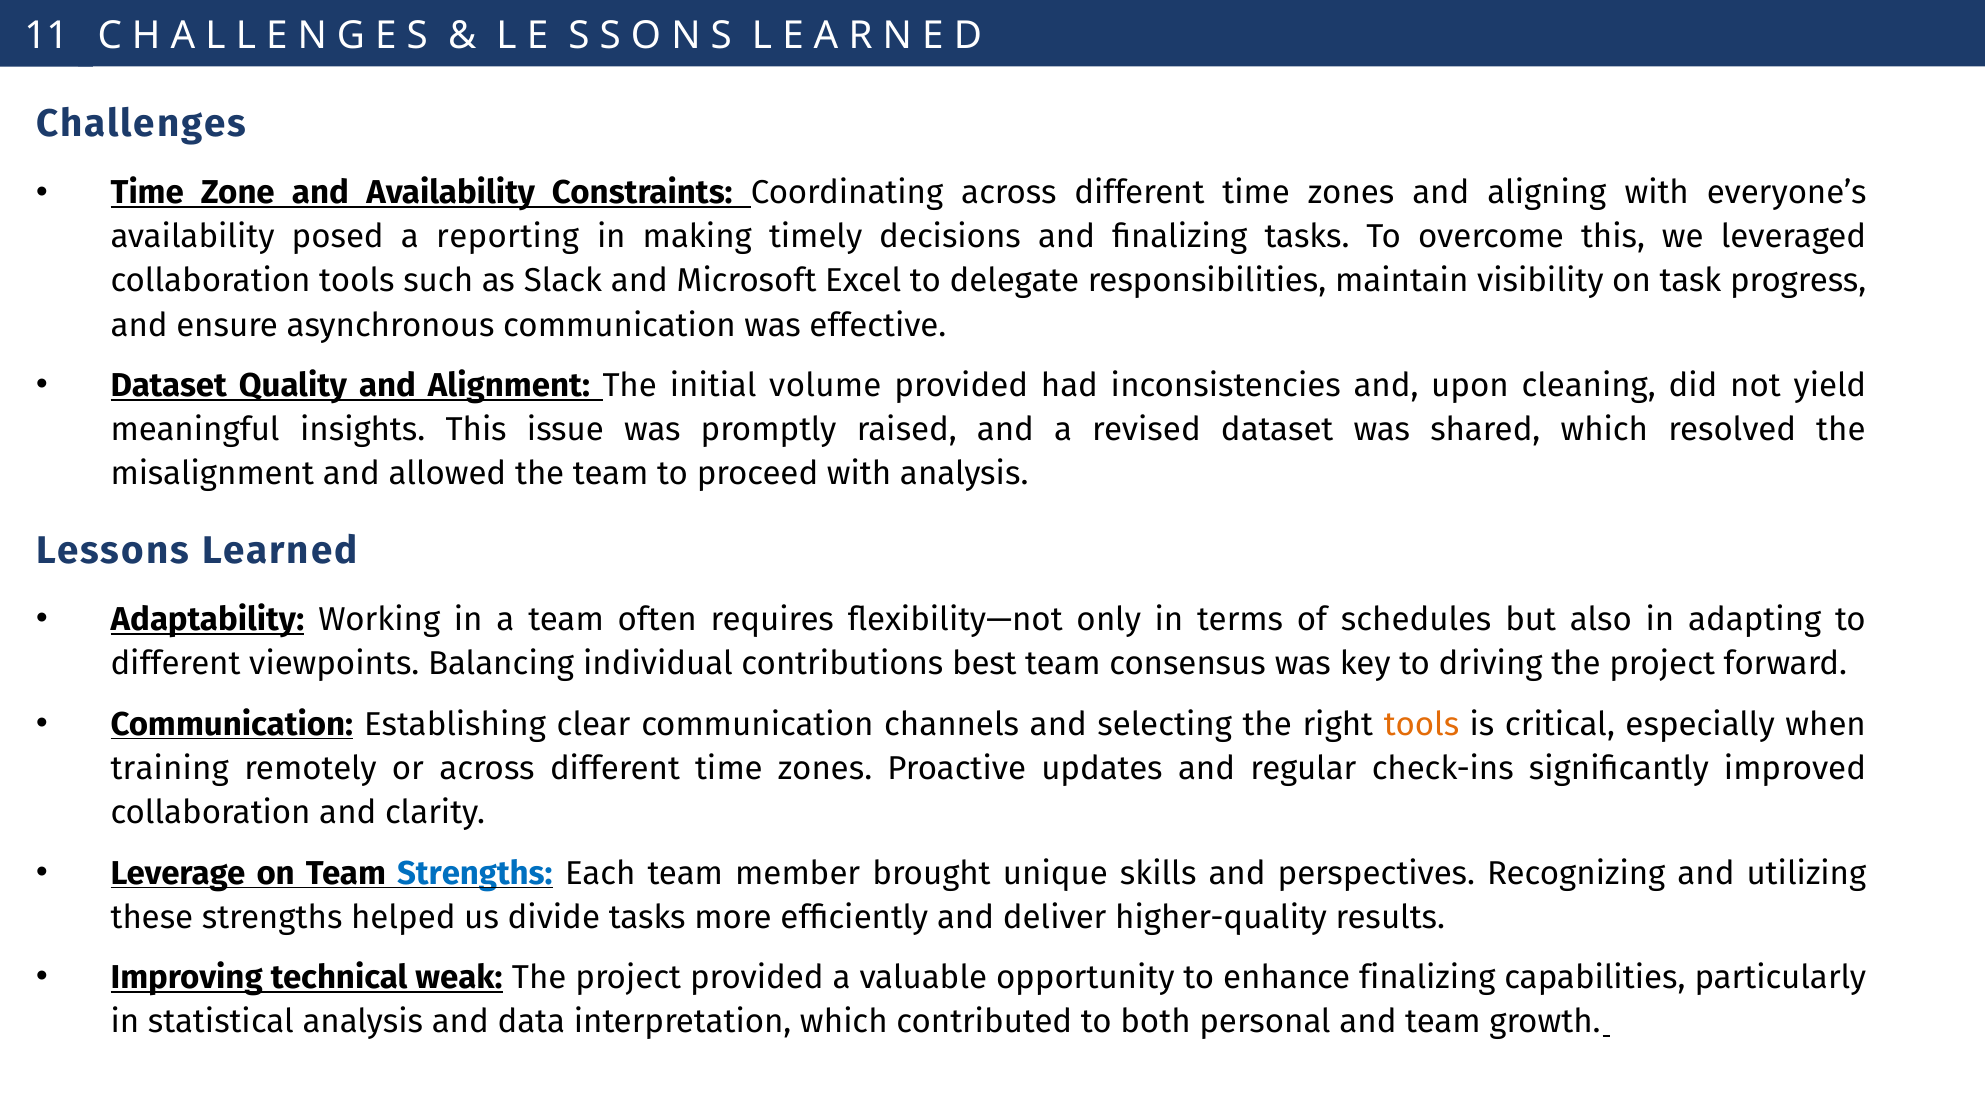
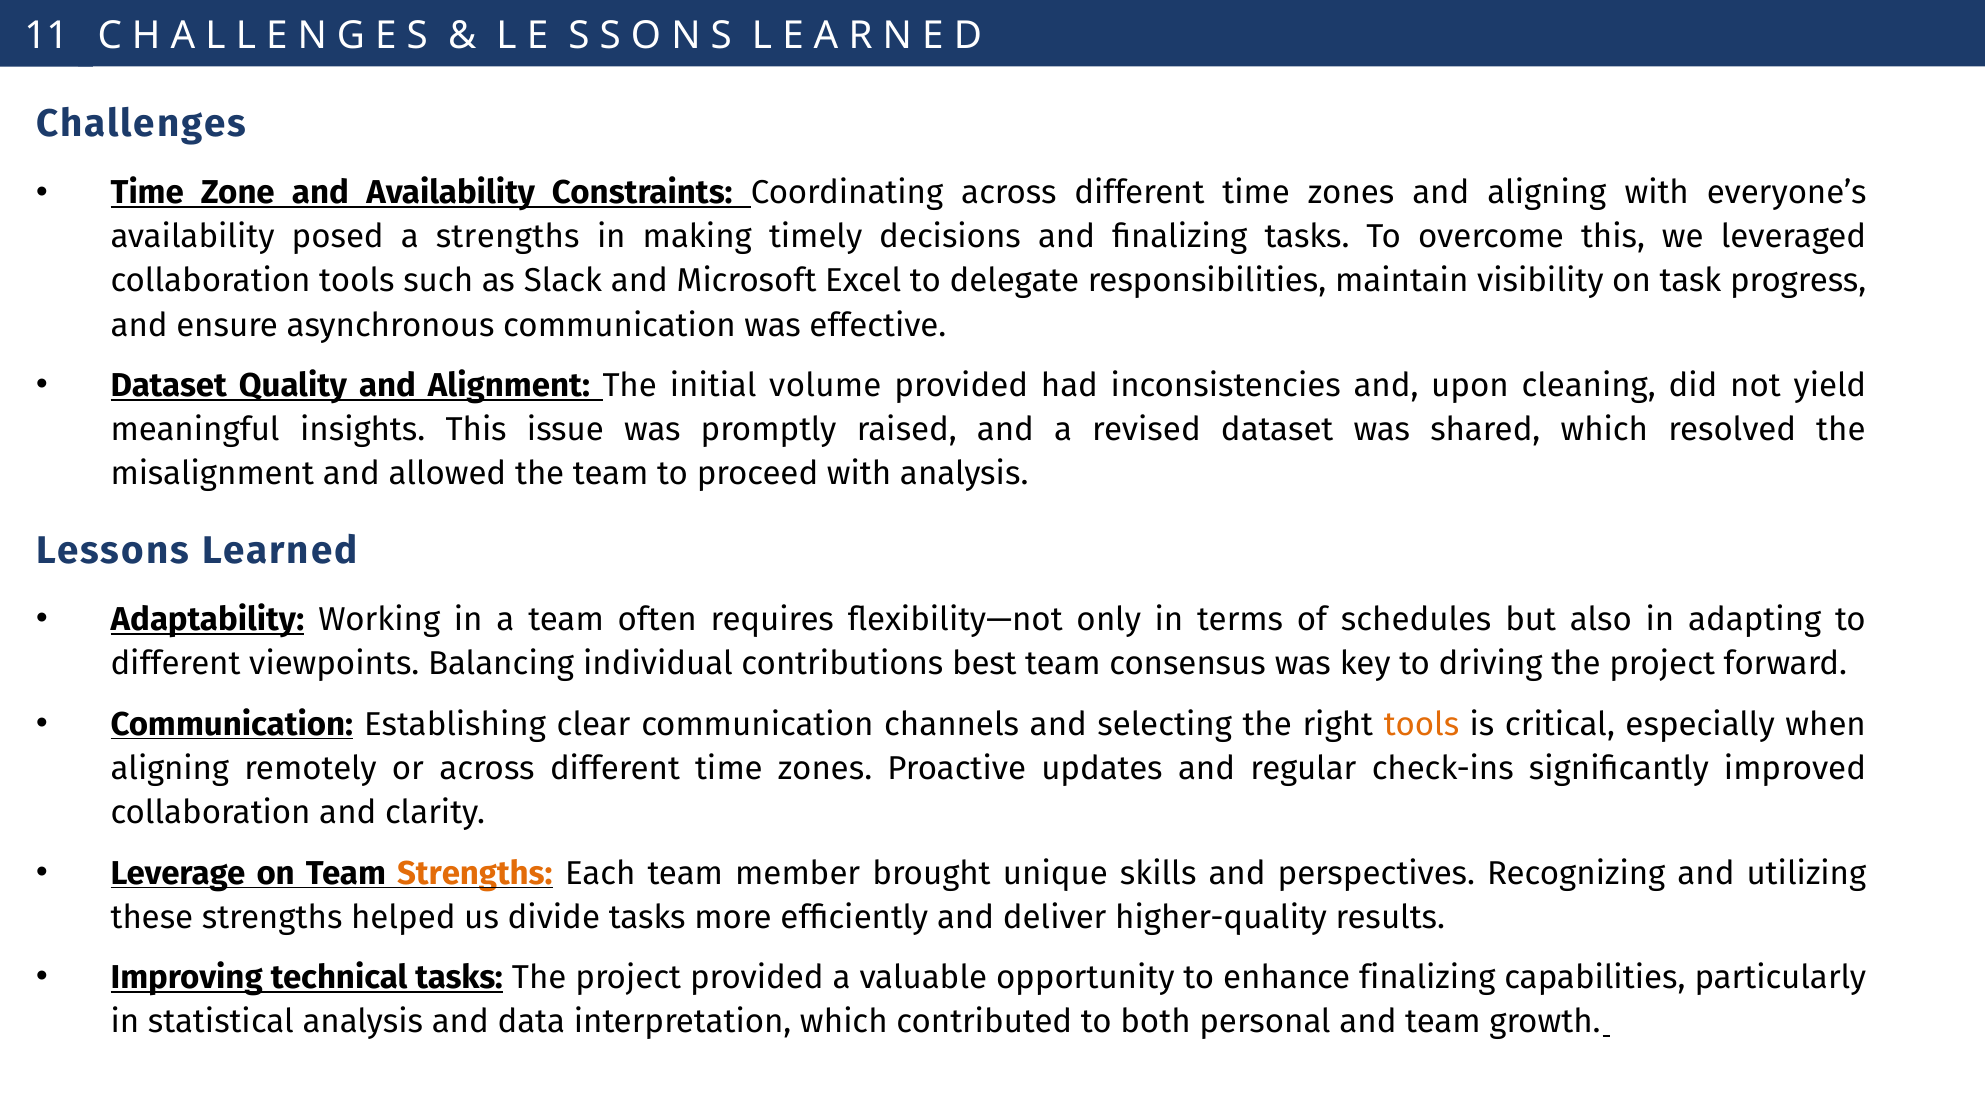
a reporting: reporting -> strengths
training at (170, 769): training -> aligning
Strengths at (475, 874) colour: blue -> orange
technical weak: weak -> tasks
